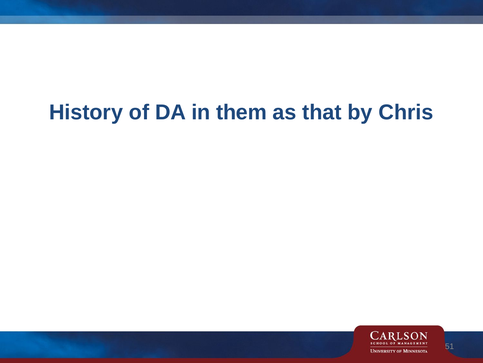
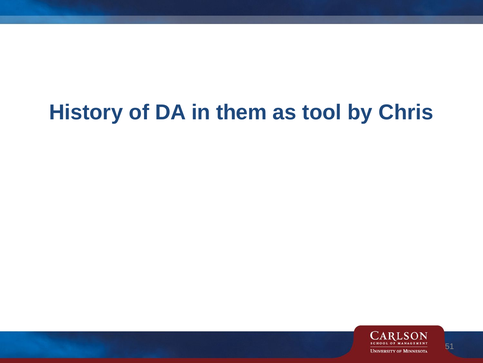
that: that -> tool
